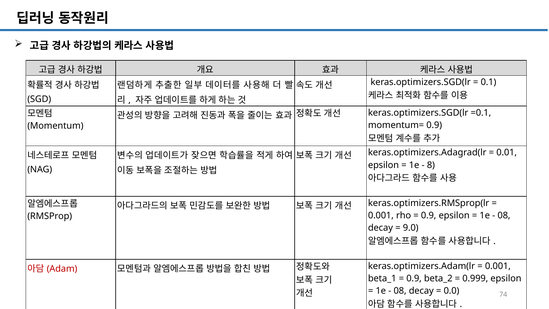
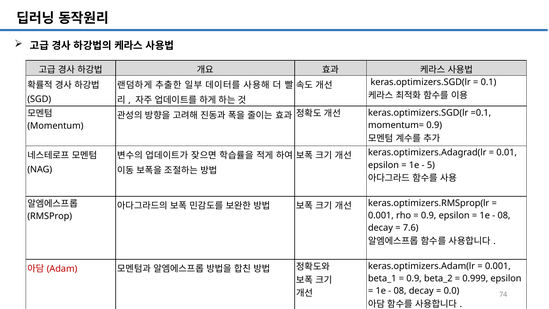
8: 8 -> 5
9.0: 9.0 -> 7.6
